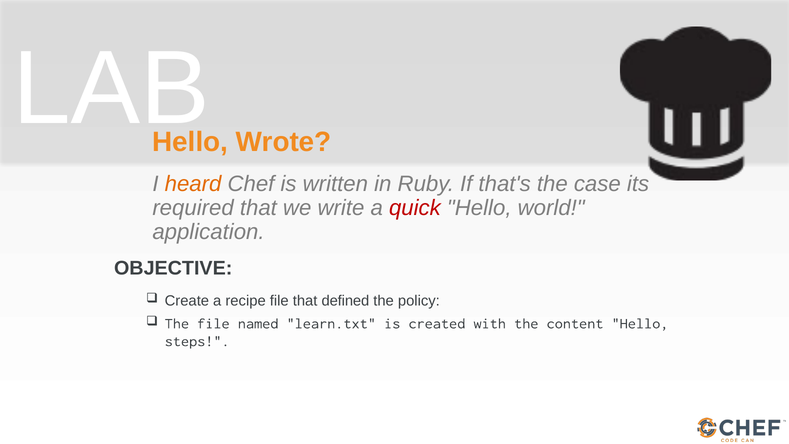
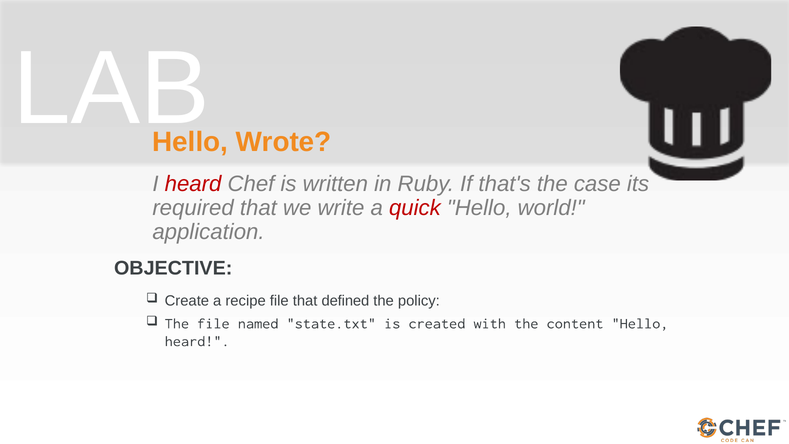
heard at (193, 184) colour: orange -> red
learn.txt: learn.txt -> state.txt
steps at (197, 341): steps -> heard
